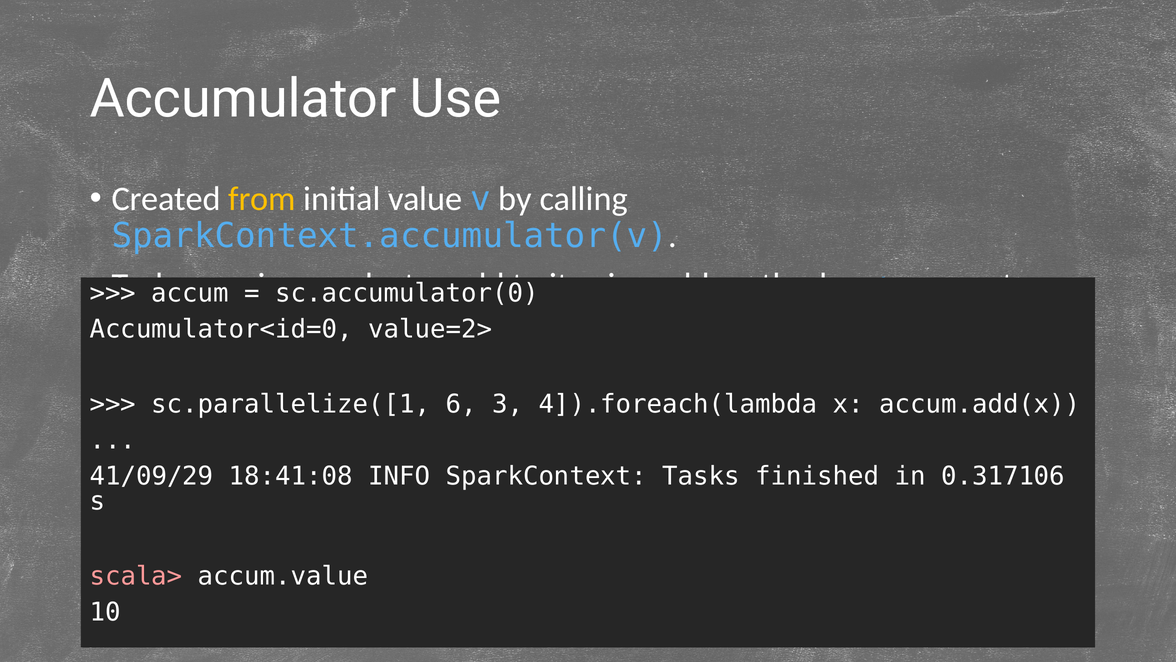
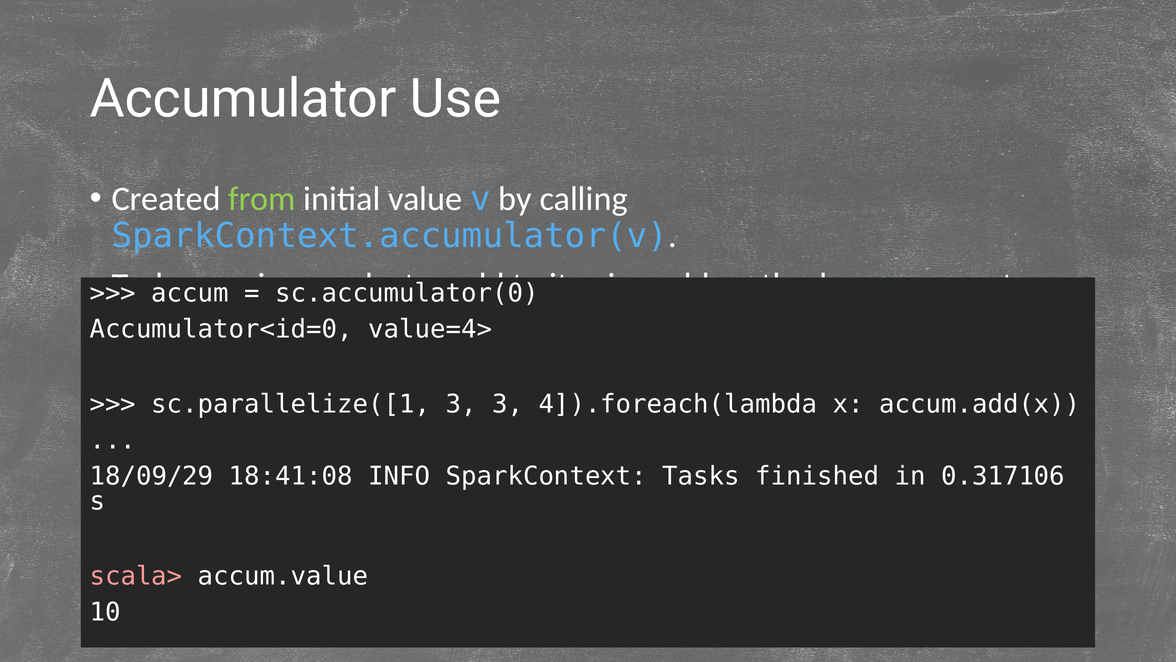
from colour: yellow -> light green
value=2>: value=2> -> value=4>
sc.parallelize([1 6: 6 -> 3
41/09/29: 41/09/29 -> 18/09/29
